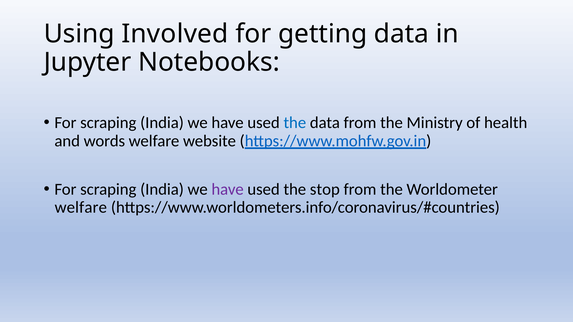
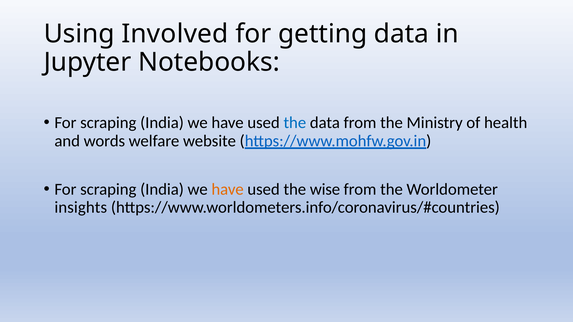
have at (228, 189) colour: purple -> orange
stop: stop -> wise
welfare at (81, 207): welfare -> insights
